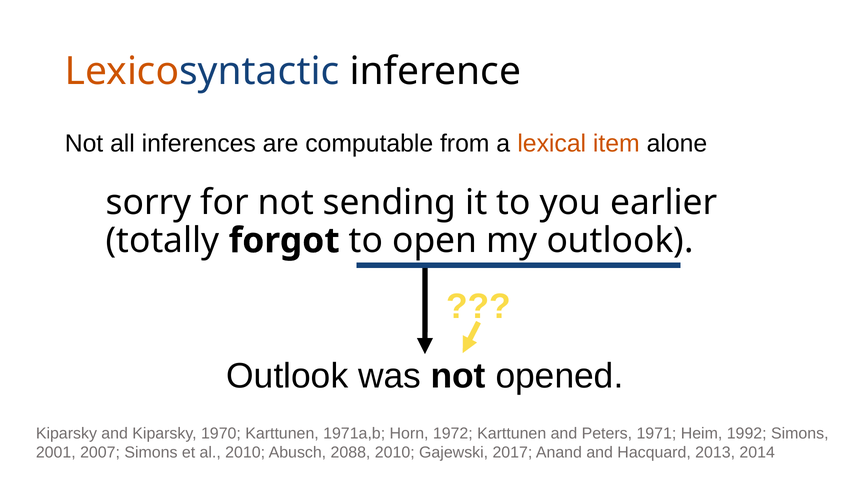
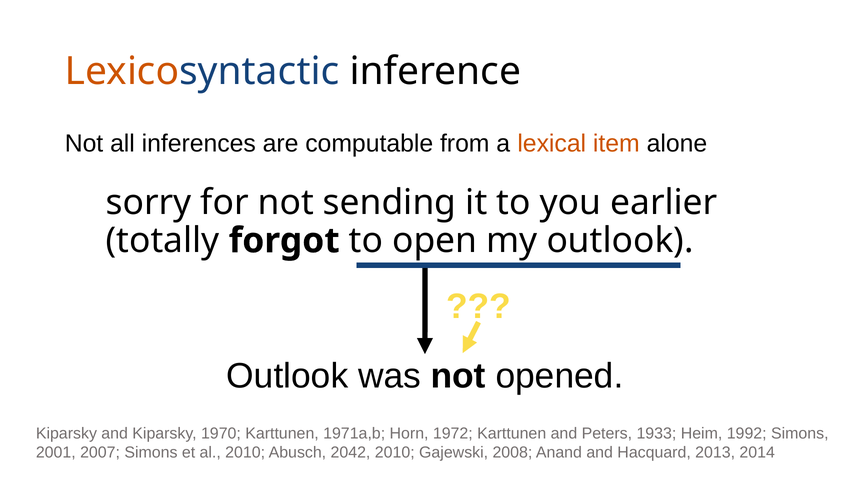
1971: 1971 -> 1933
2088: 2088 -> 2042
2017: 2017 -> 2008
